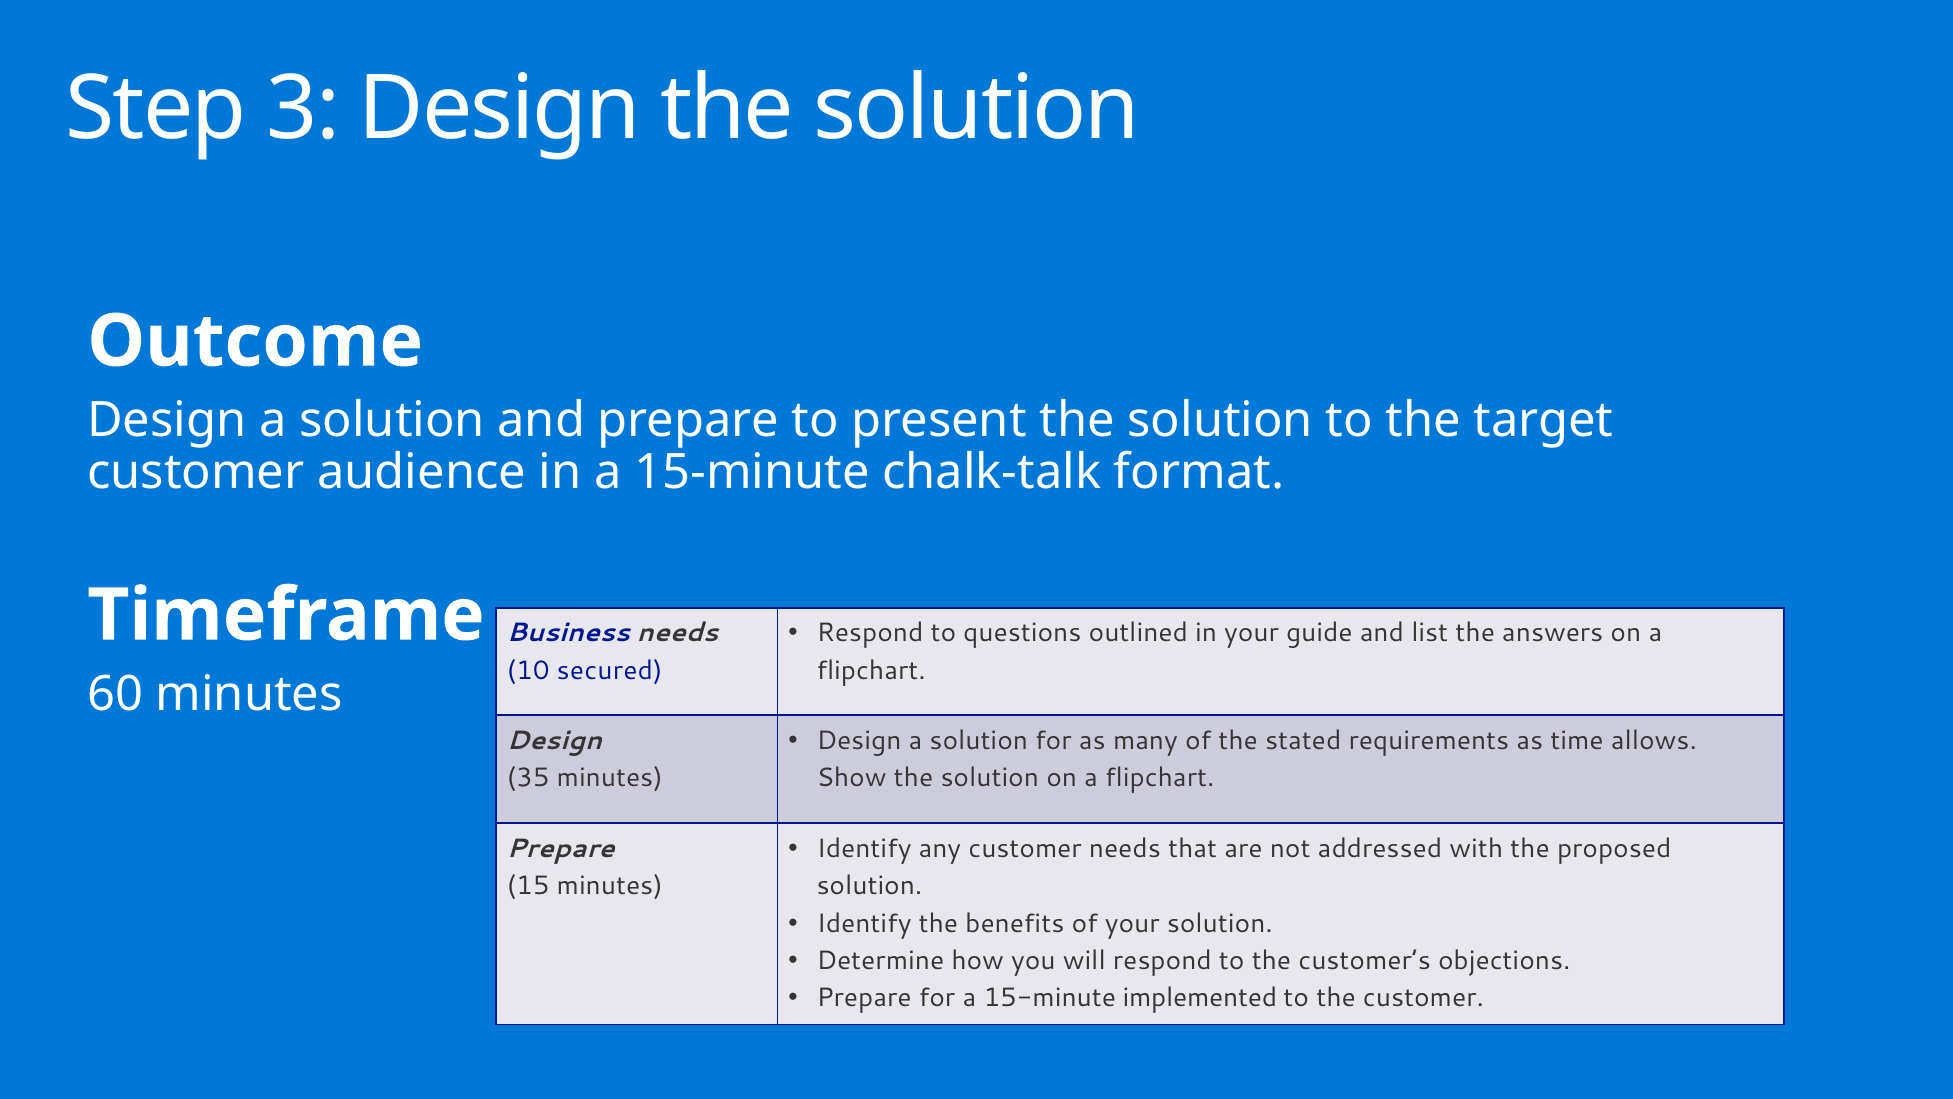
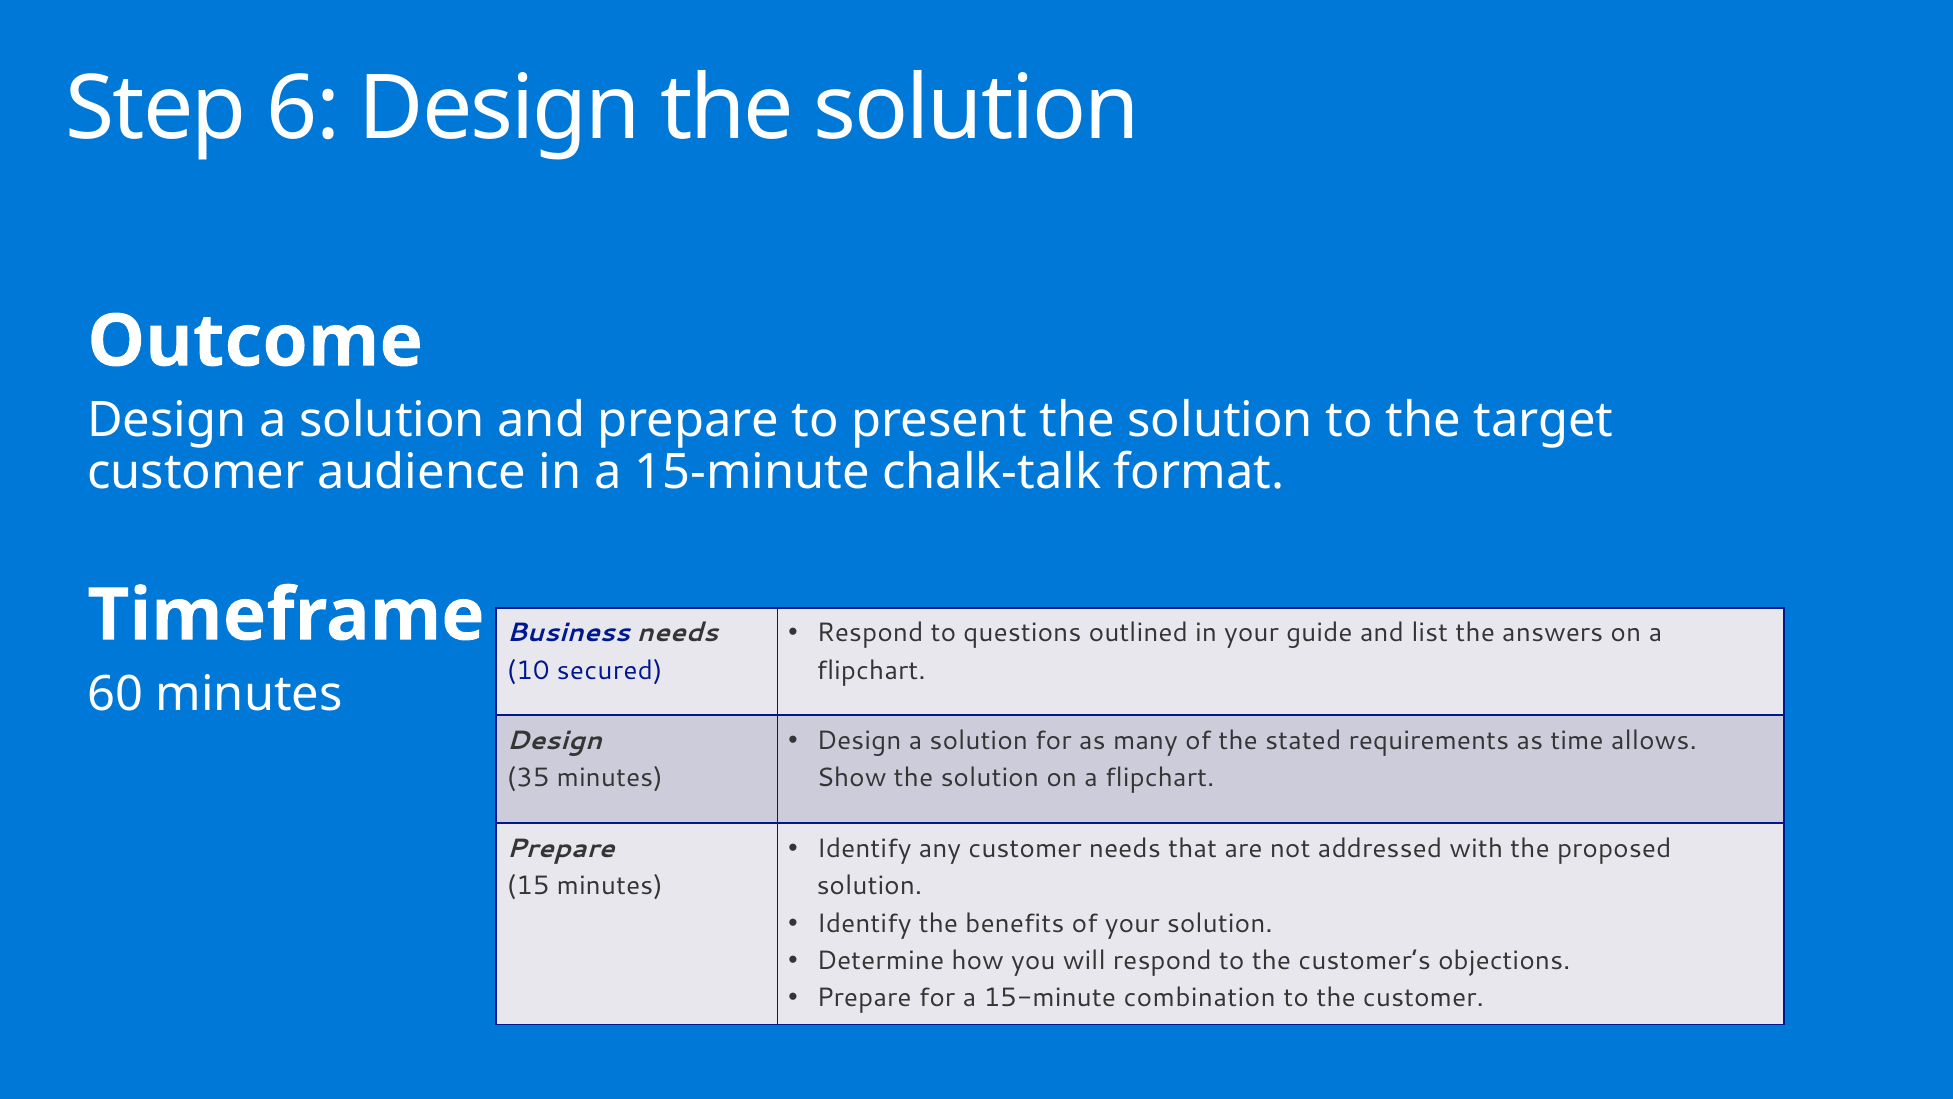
3: 3 -> 6
implemented: implemented -> combination
